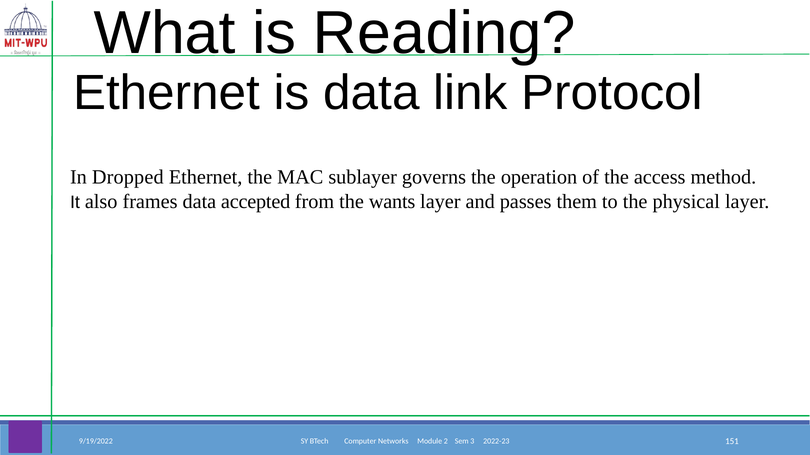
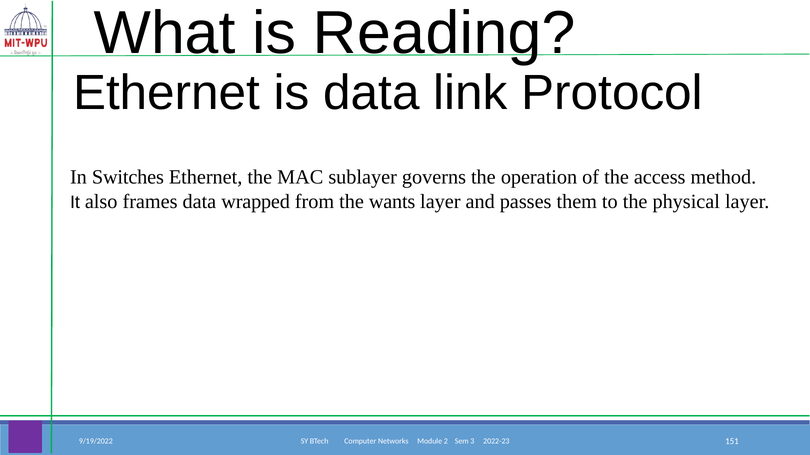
Dropped: Dropped -> Switches
accepted: accepted -> wrapped
